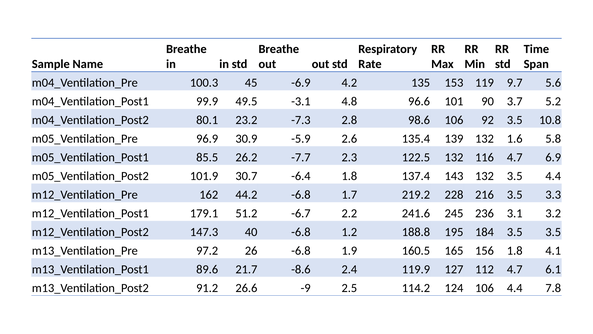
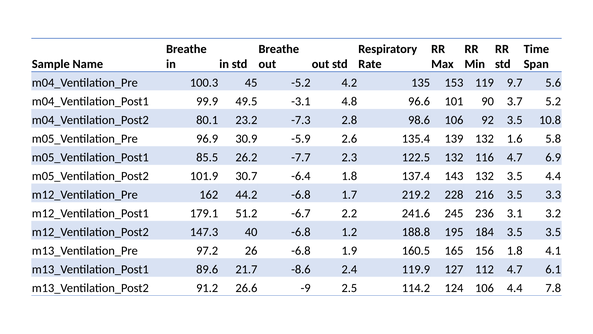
-6.9: -6.9 -> -5.2
